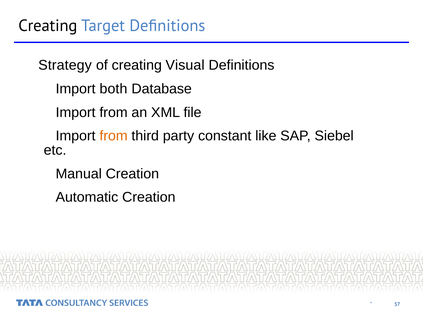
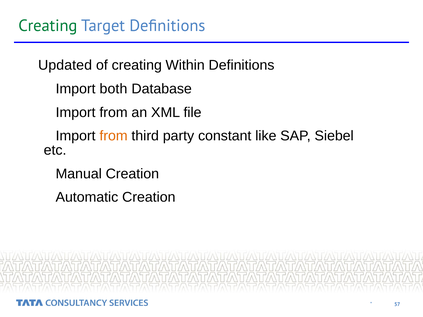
Creating at (48, 26) colour: black -> green
Strategy: Strategy -> Updated
Visual: Visual -> Within
